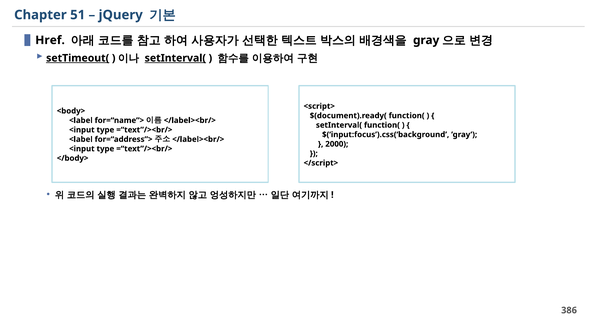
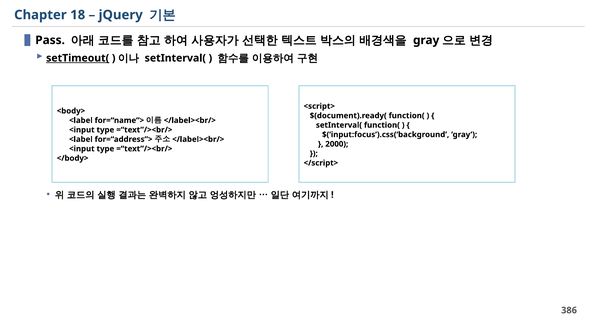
51: 51 -> 18
Href: Href -> Pass
setInterval( at (175, 58) underline: present -> none
